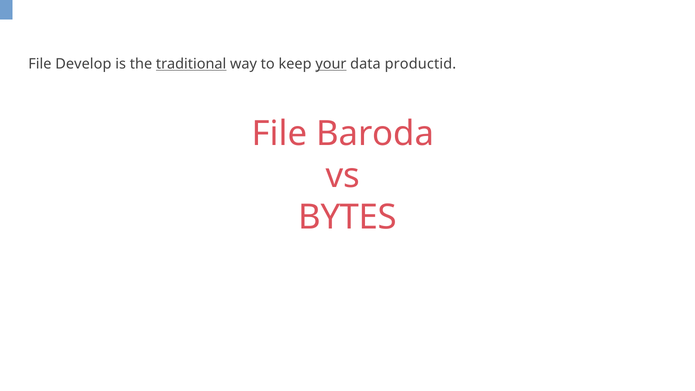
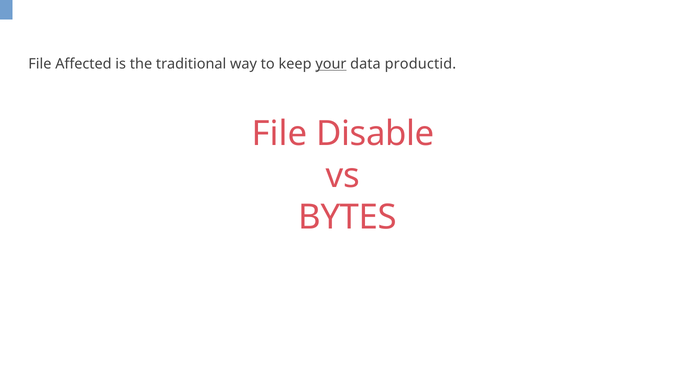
Develop: Develop -> Affected
traditional underline: present -> none
Baroda: Baroda -> Disable
